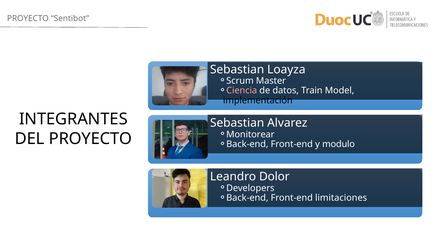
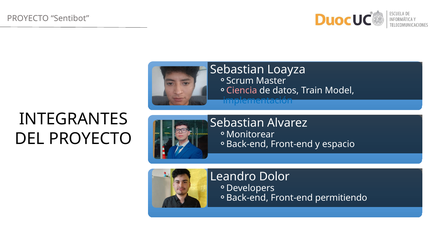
implementación colour: black -> blue
modulo: modulo -> espacio
limitaciones: limitaciones -> permitiendo
